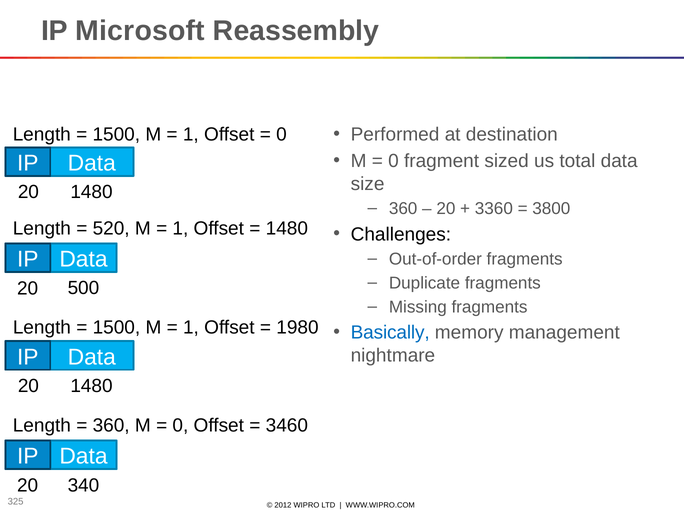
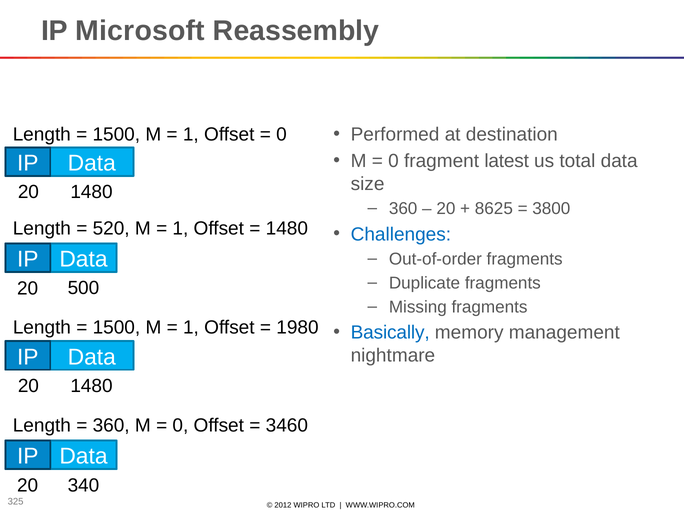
sized: sized -> latest
3360: 3360 -> 8625
Challenges colour: black -> blue
